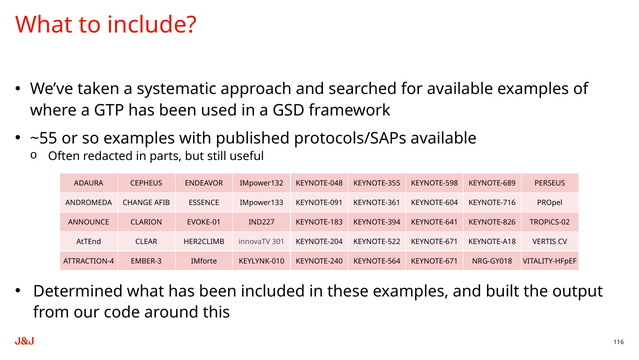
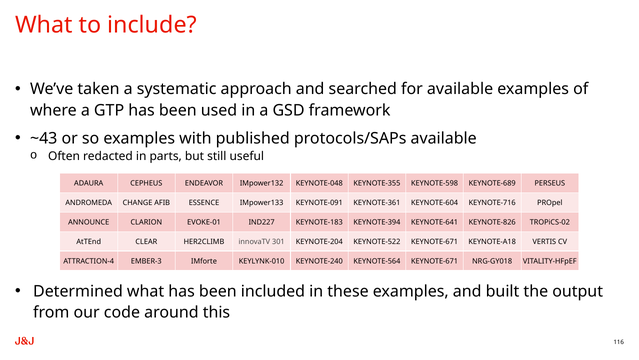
~55: ~55 -> ~43
